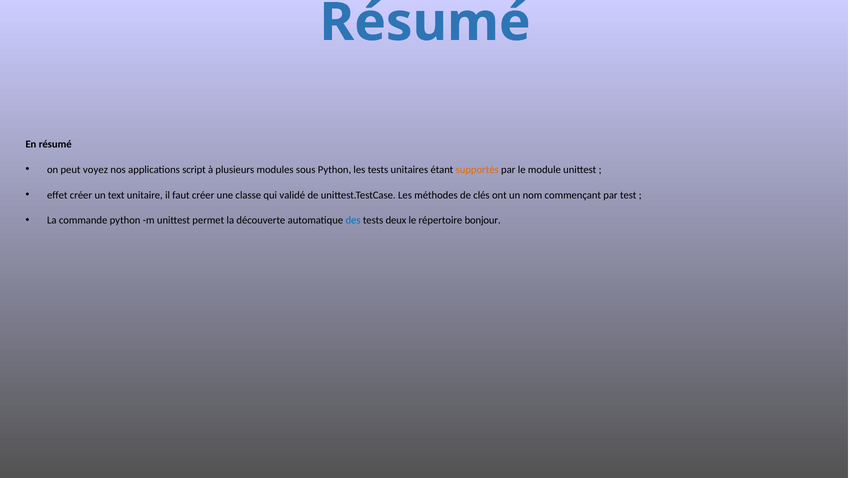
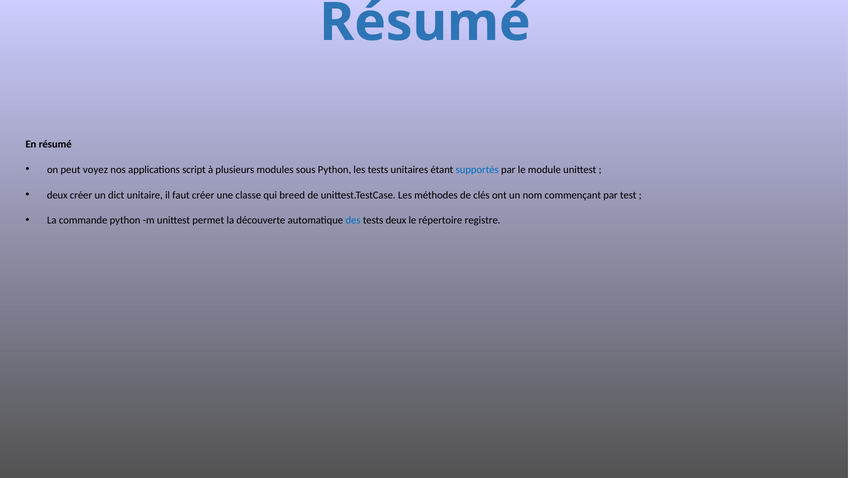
supportés colour: orange -> blue
effet at (57, 195): effet -> deux
text: text -> dict
validé: validé -> breed
bonjour: bonjour -> registre
